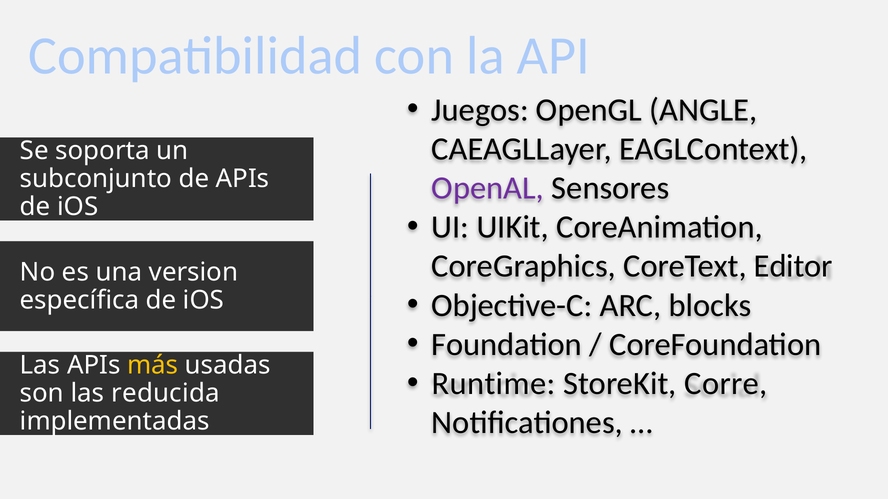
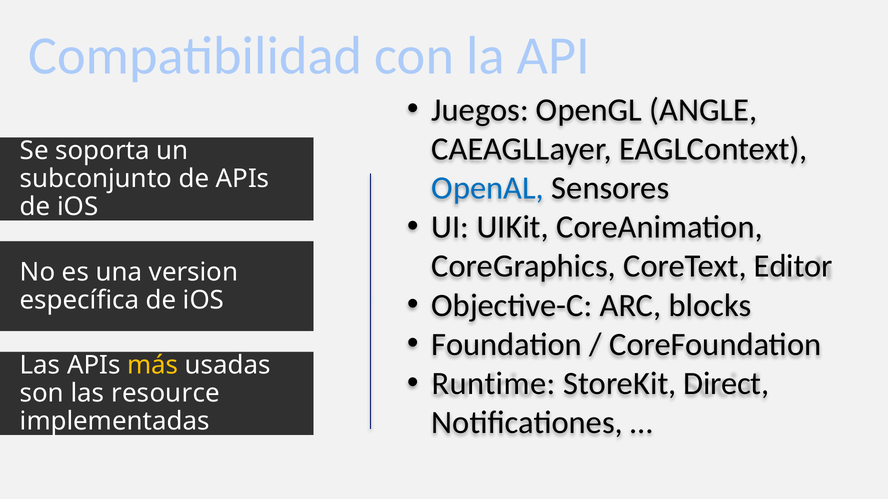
OpenAL colour: purple -> blue
Corre: Corre -> Direct
reducida: reducida -> resource
